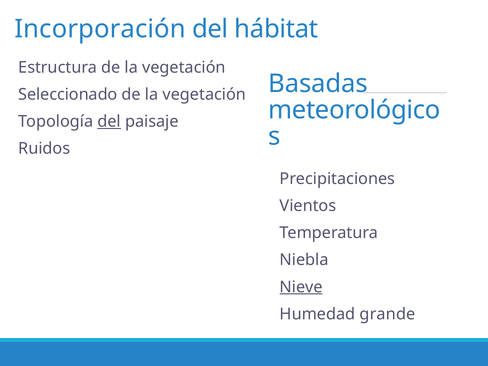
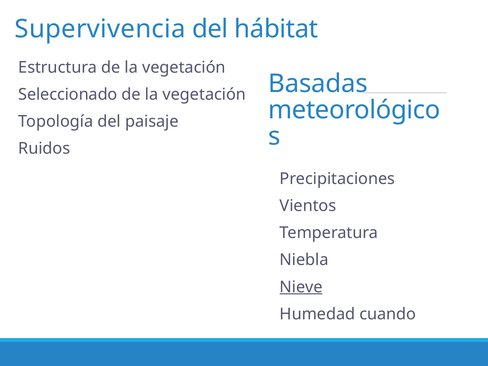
Incorporación: Incorporación -> Supervivencia
del at (109, 121) underline: present -> none
grande: grande -> cuando
